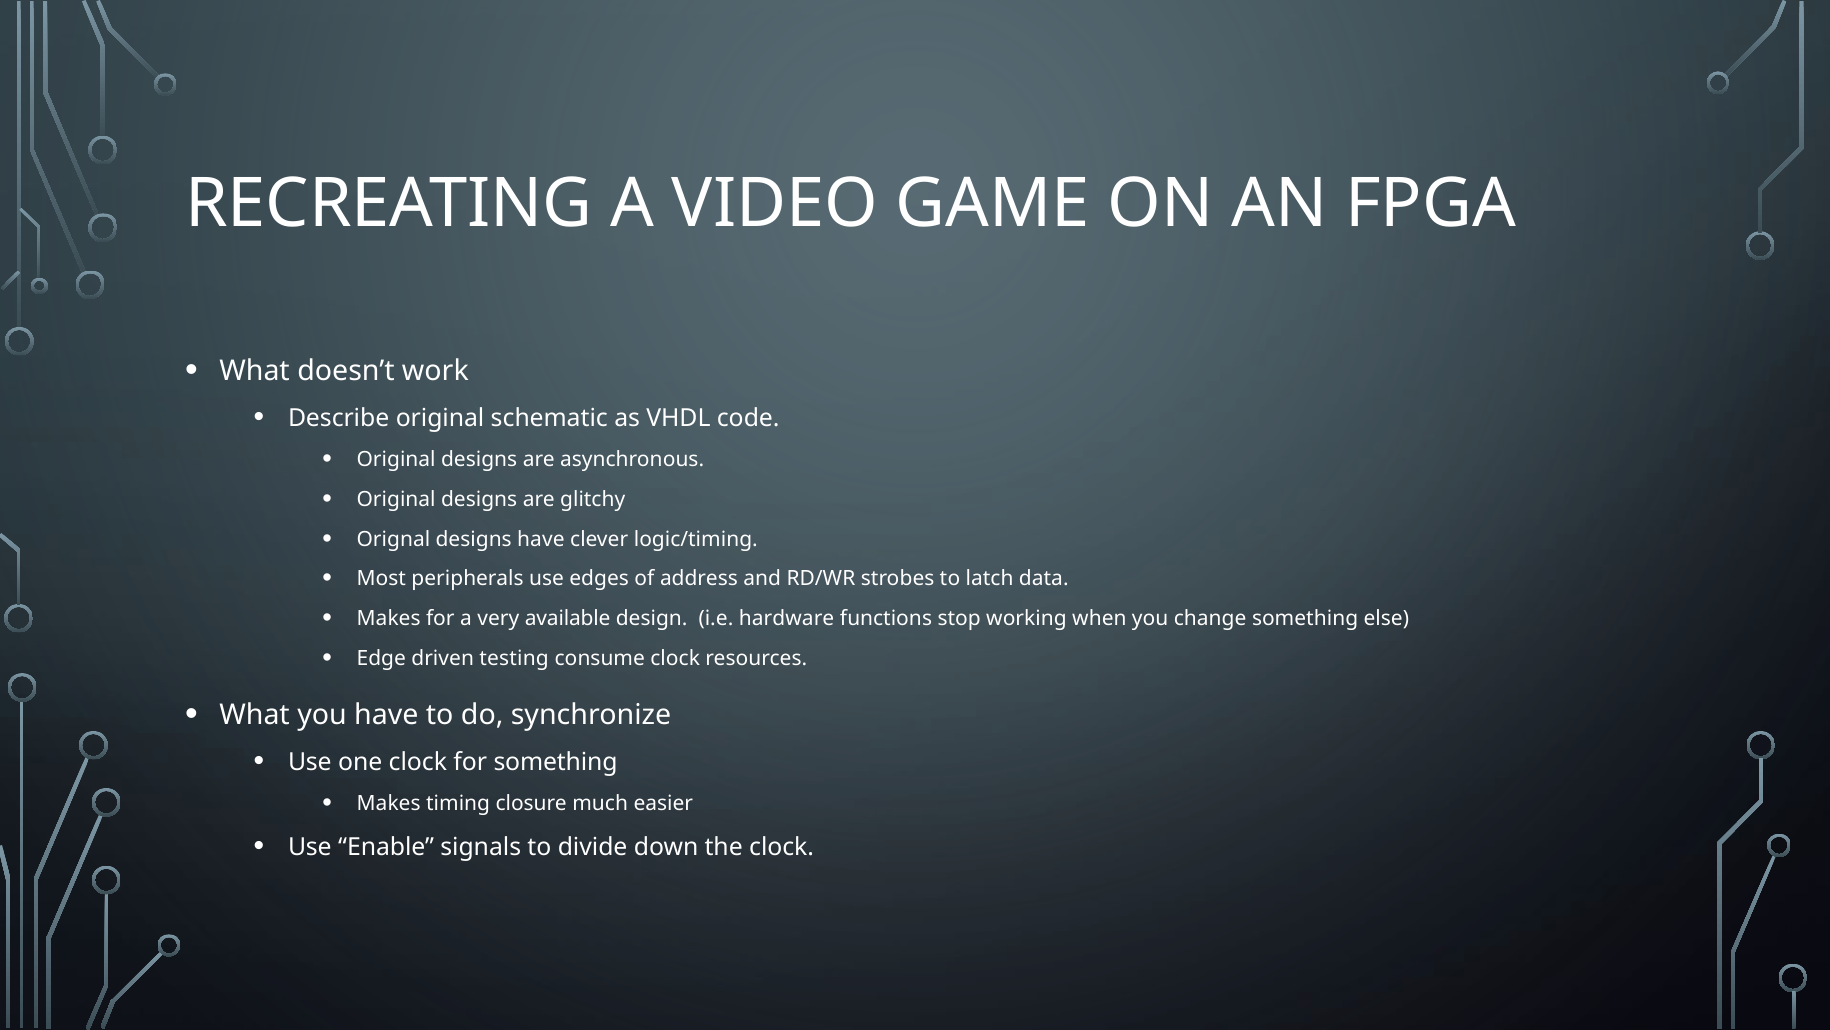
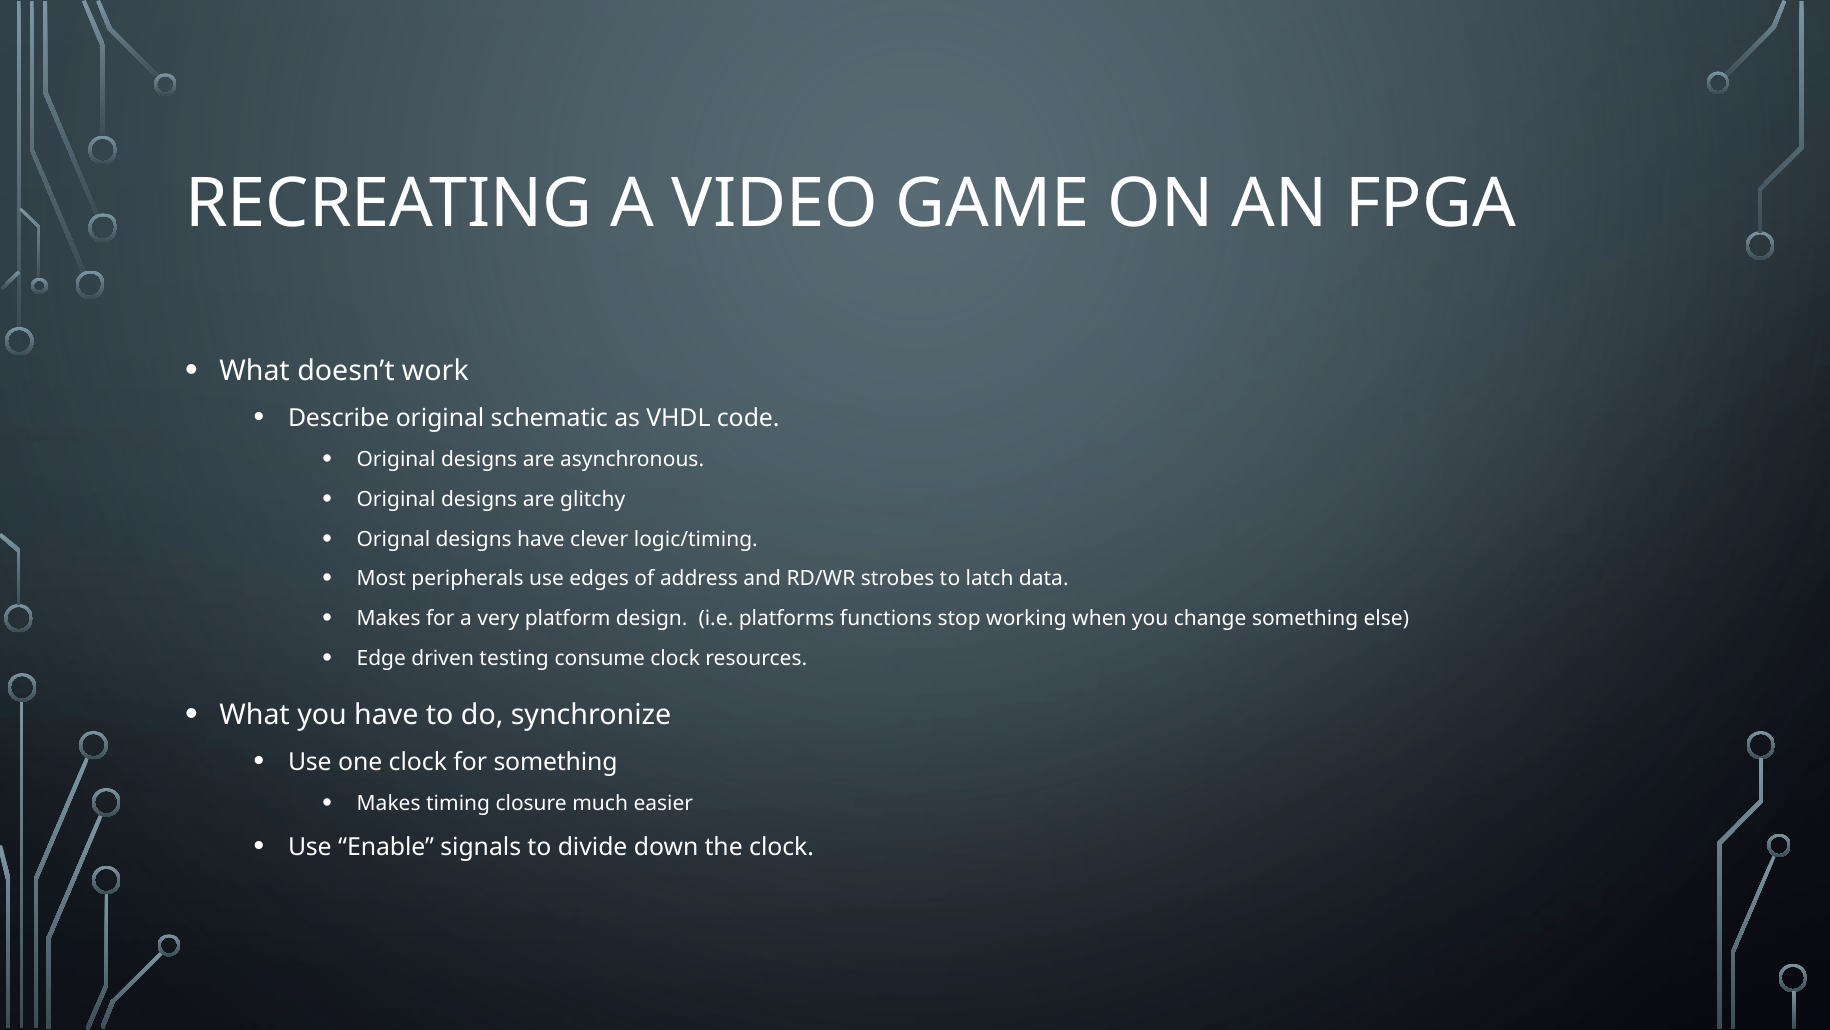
available: available -> platform
hardware: hardware -> platforms
